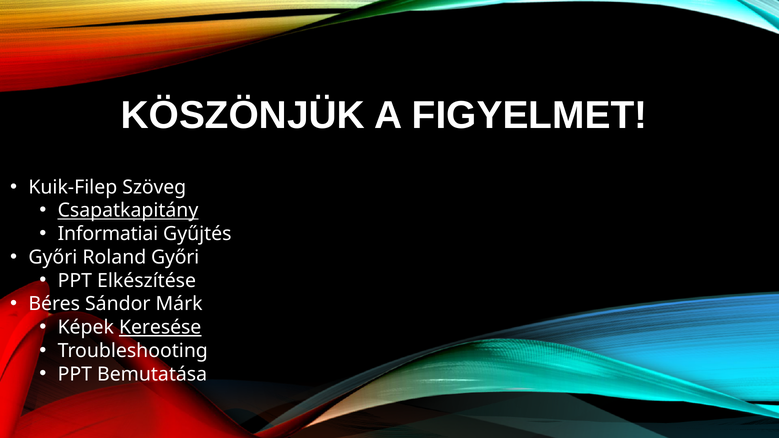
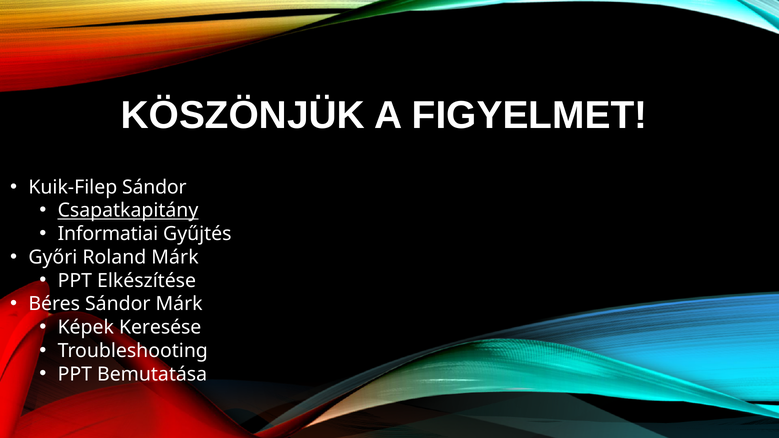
Kuik-Filep Szöveg: Szöveg -> Sándor
Roland Győri: Győri -> Márk
Keresése underline: present -> none
